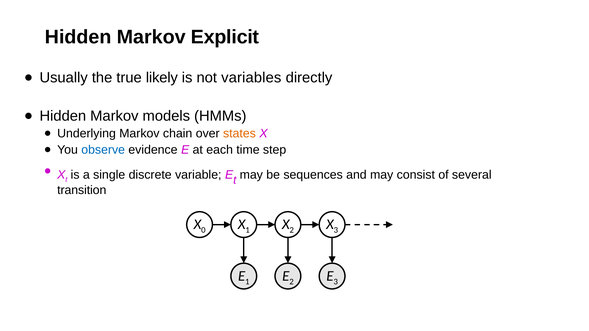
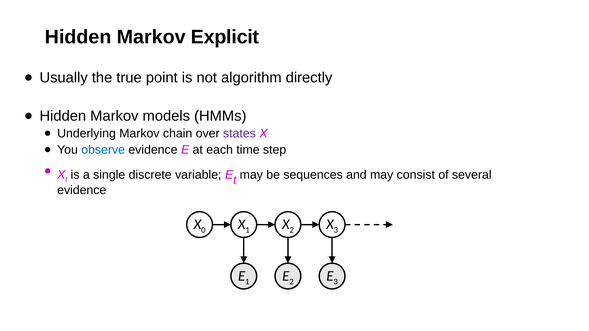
likely: likely -> point
variables: variables -> algorithm
states colour: orange -> purple
transition at (82, 190): transition -> evidence
